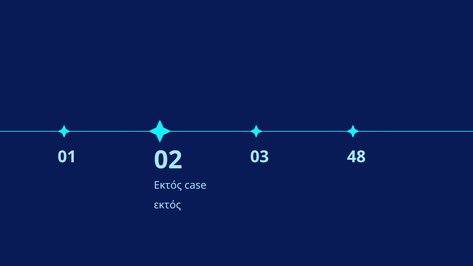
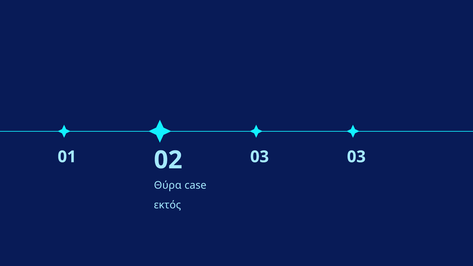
03 48: 48 -> 03
Εκτός at (168, 185): Εκτός -> Θύρα
